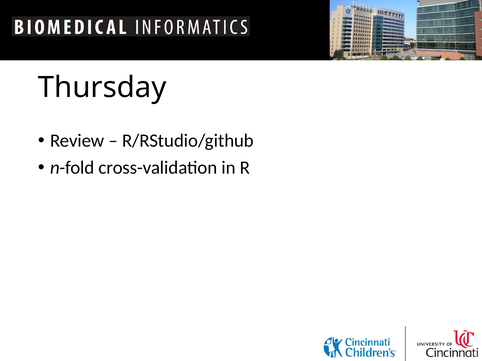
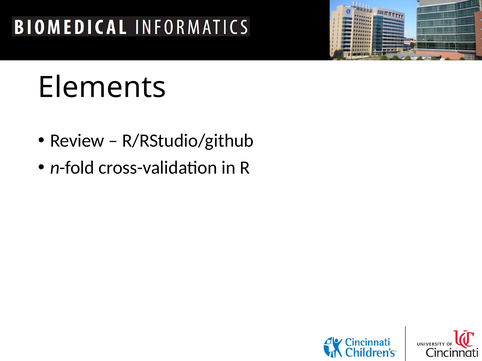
Thursday: Thursday -> Elements
